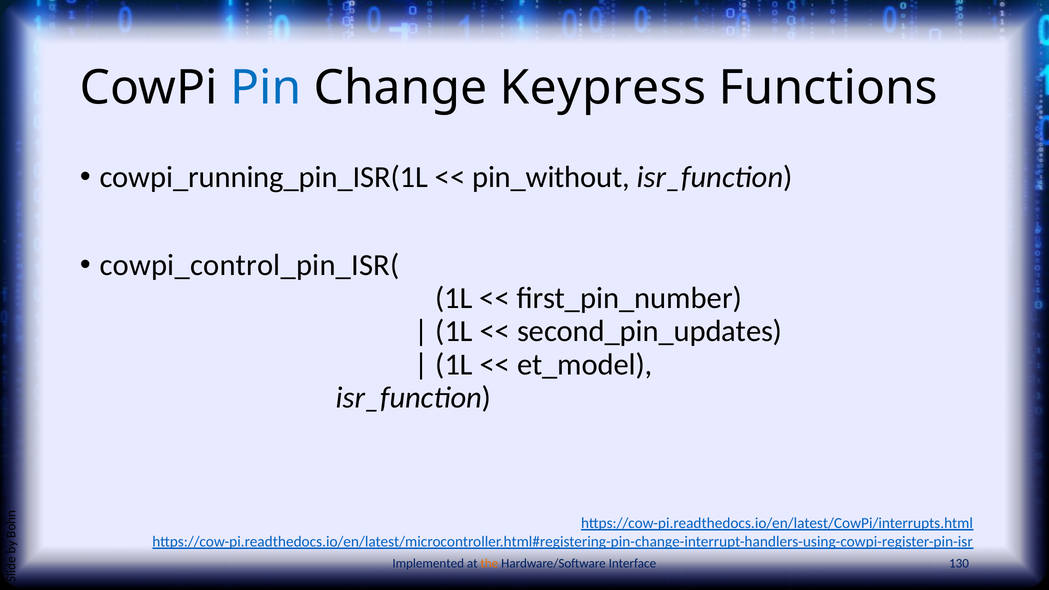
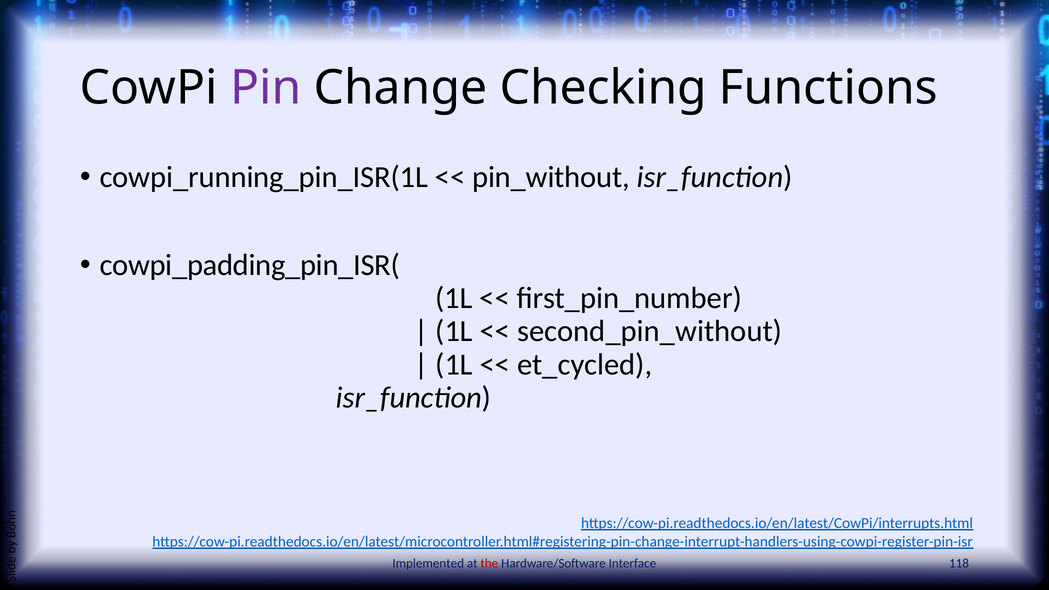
Pin colour: blue -> purple
Keypress: Keypress -> Checking
cowpi_control_pin_ISR(: cowpi_control_pin_ISR( -> cowpi_padding_pin_ISR(
second_pin_updates: second_pin_updates -> second_pin_without
et_model: et_model -> et_cycled
the colour: orange -> red
130: 130 -> 118
